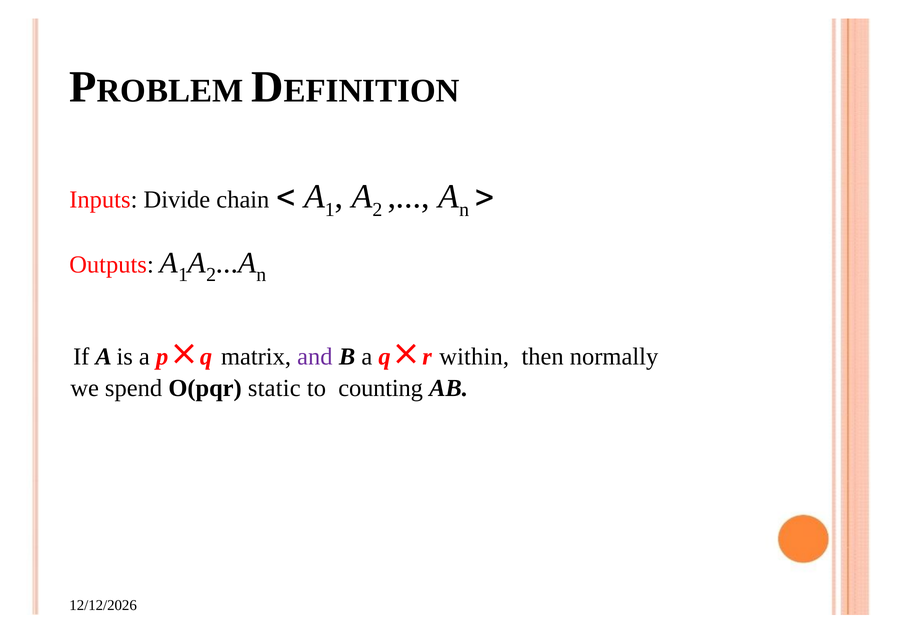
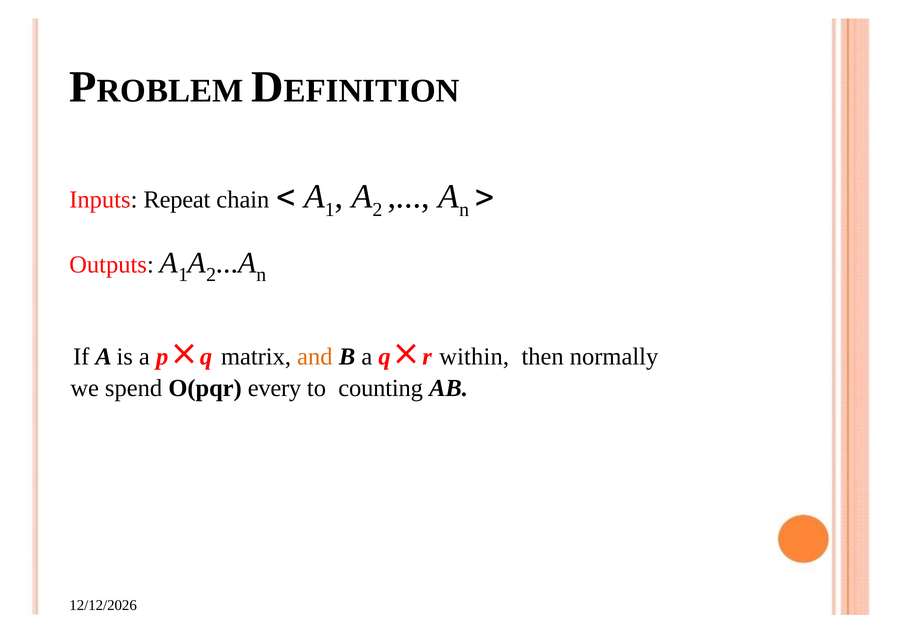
Divide: Divide -> Repeat
and colour: purple -> orange
static: static -> every
